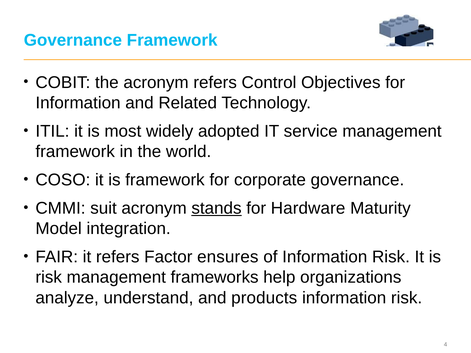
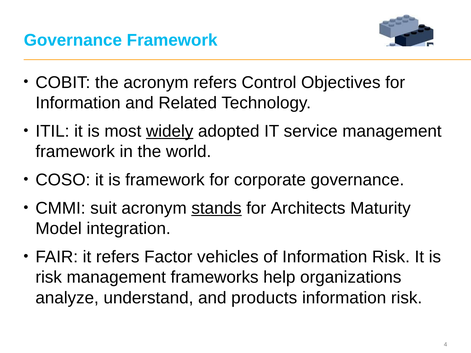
widely underline: none -> present
Hardware: Hardware -> Architects
ensures: ensures -> vehicles
